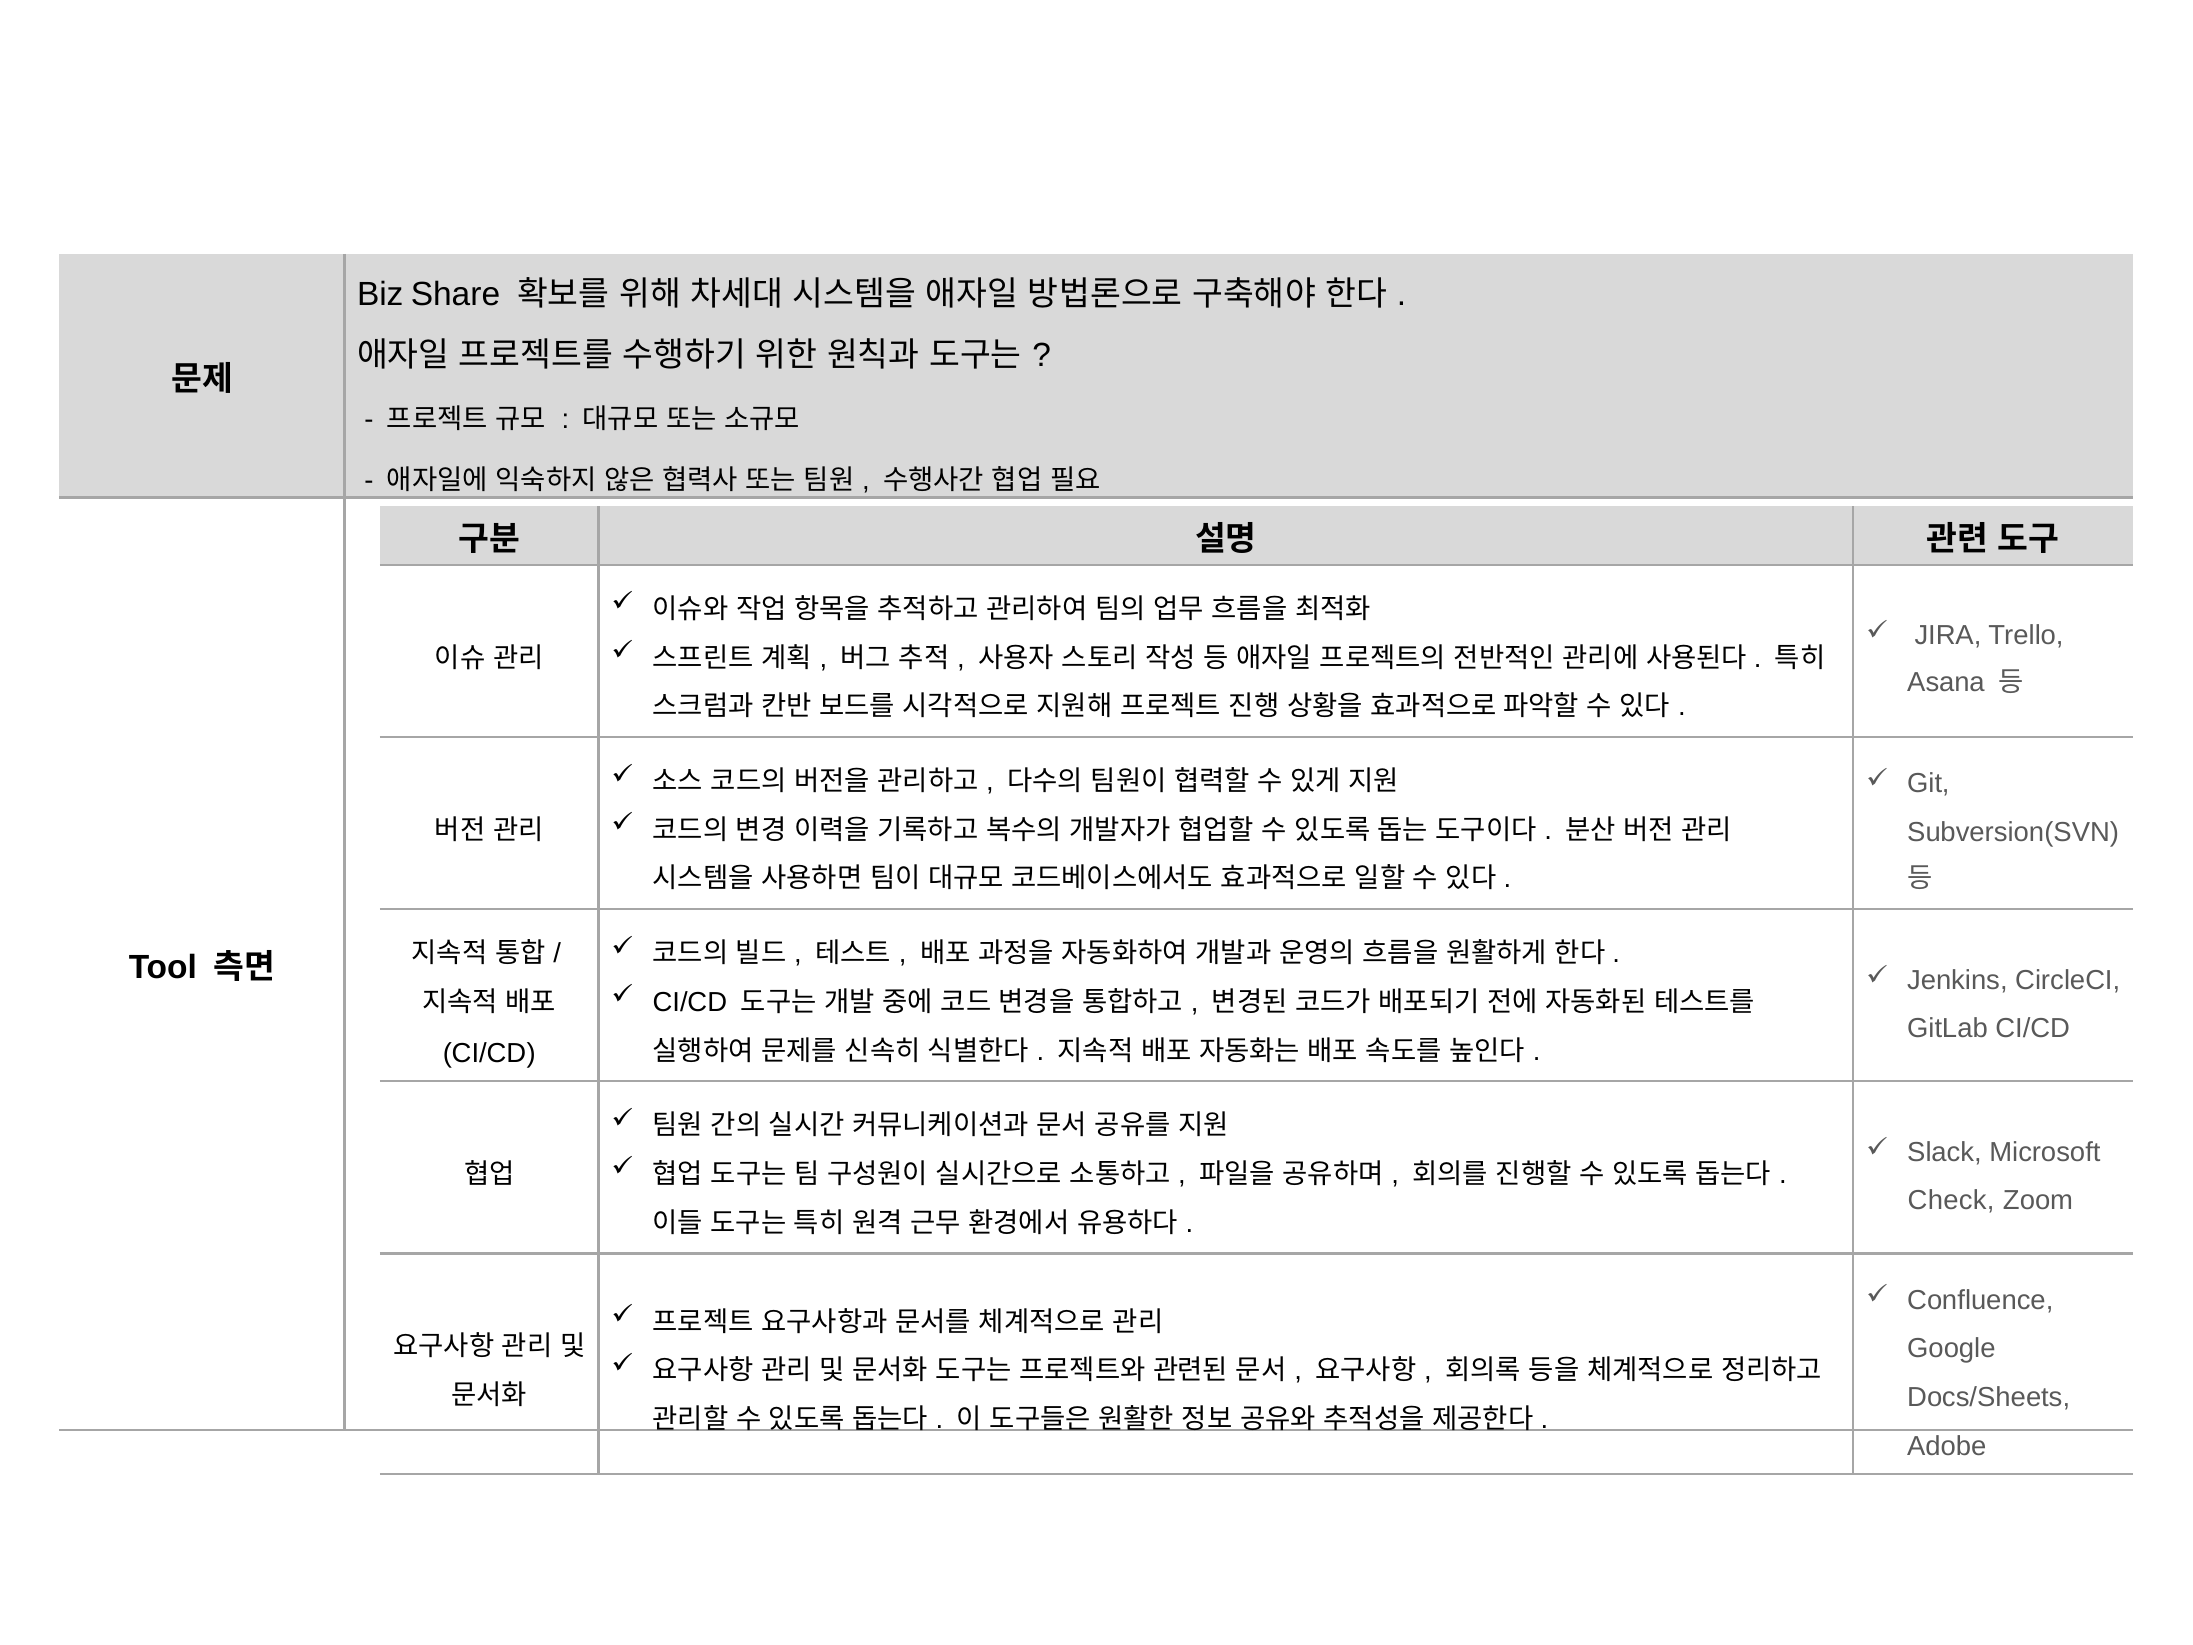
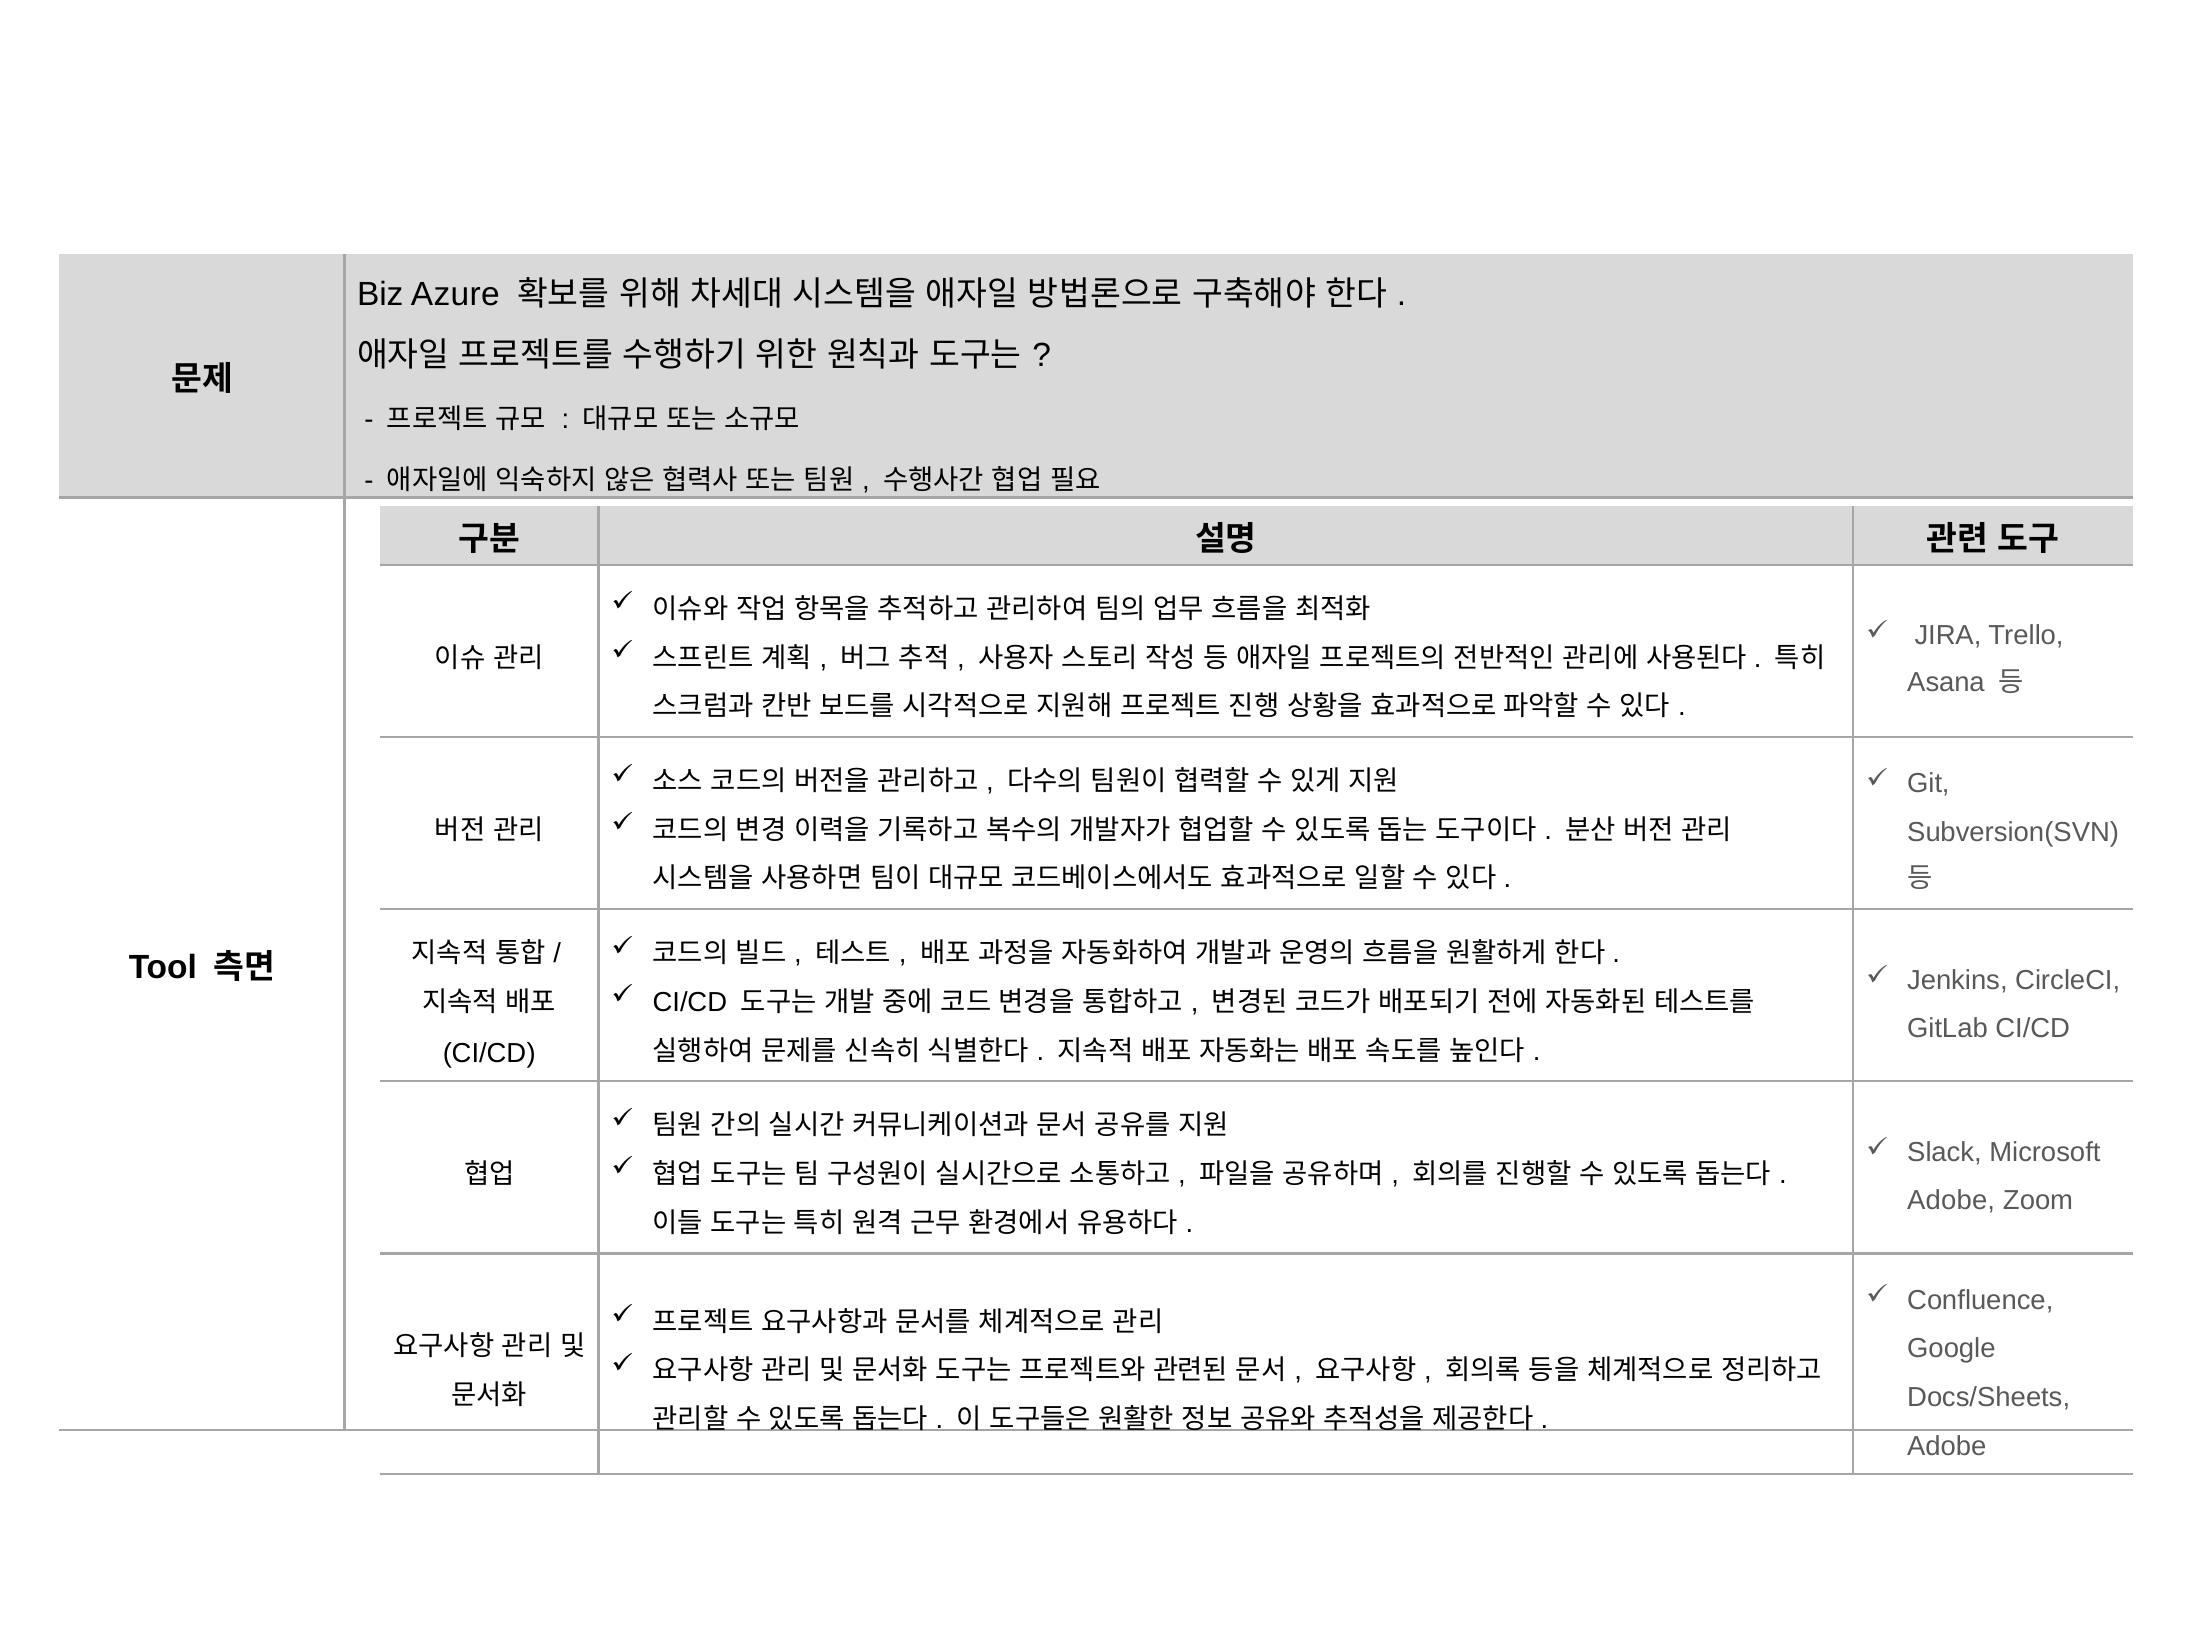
Share: Share -> Azure
Check at (1951, 1201): Check -> Adobe
